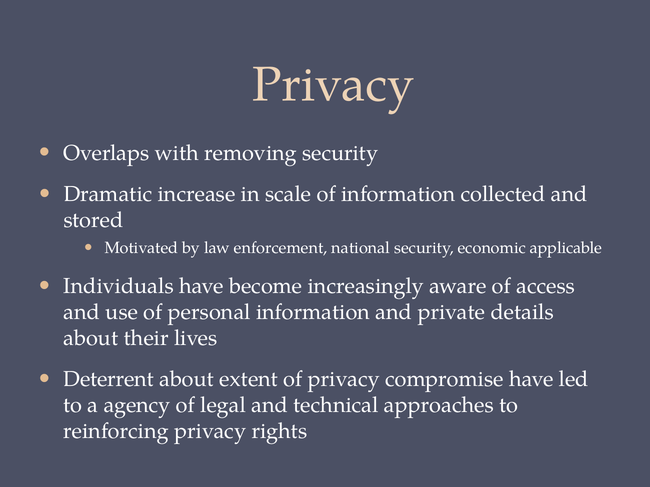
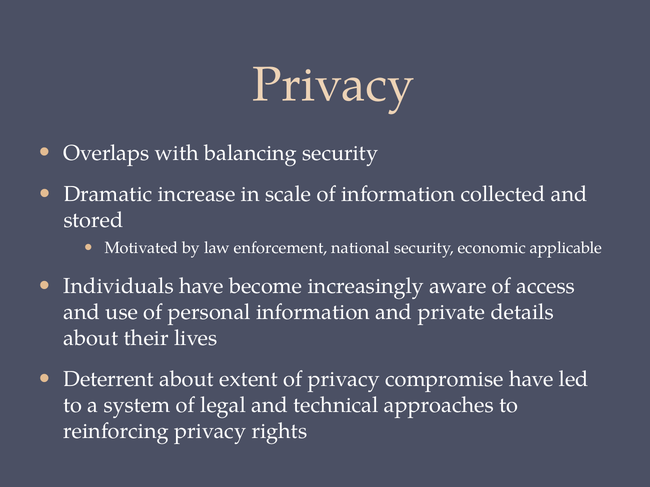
removing: removing -> balancing
agency: agency -> system
